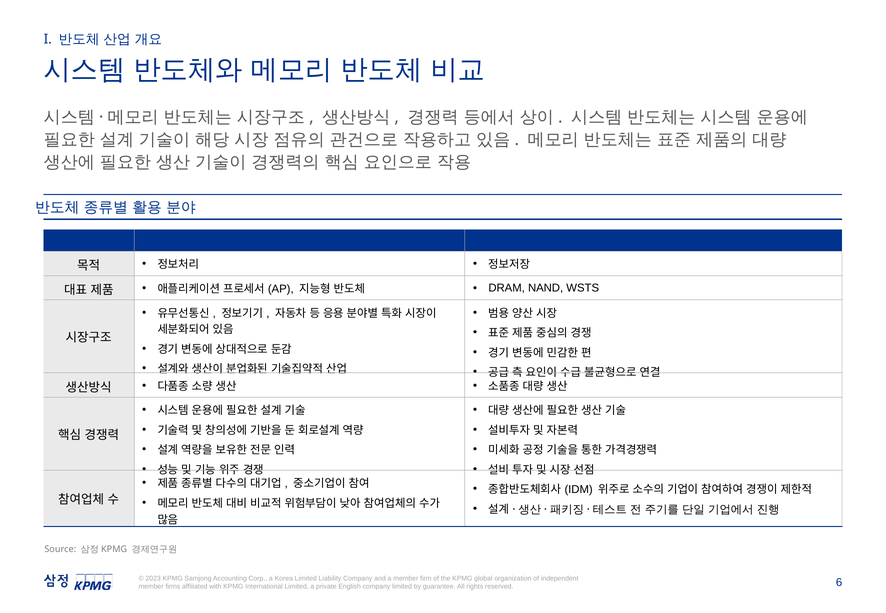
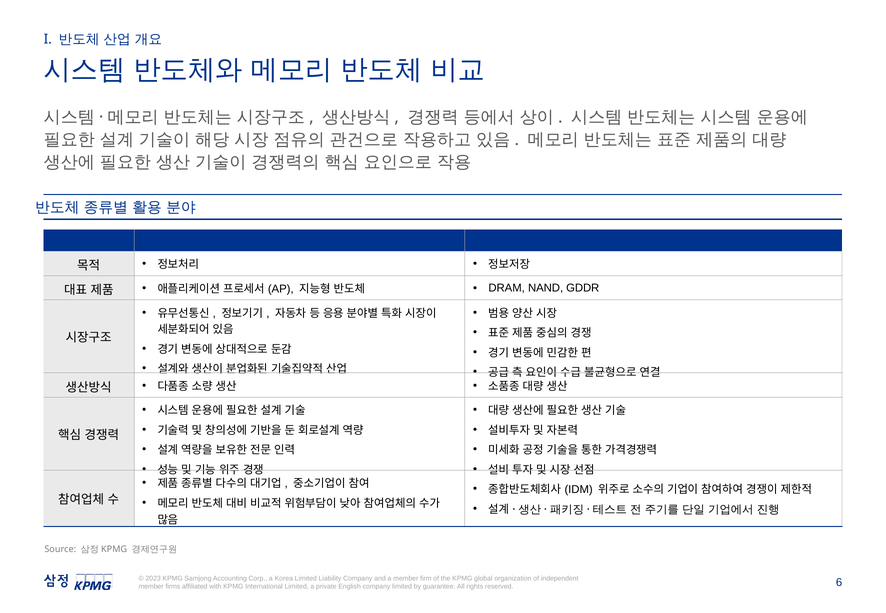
WSTS: WSTS -> GDDR
